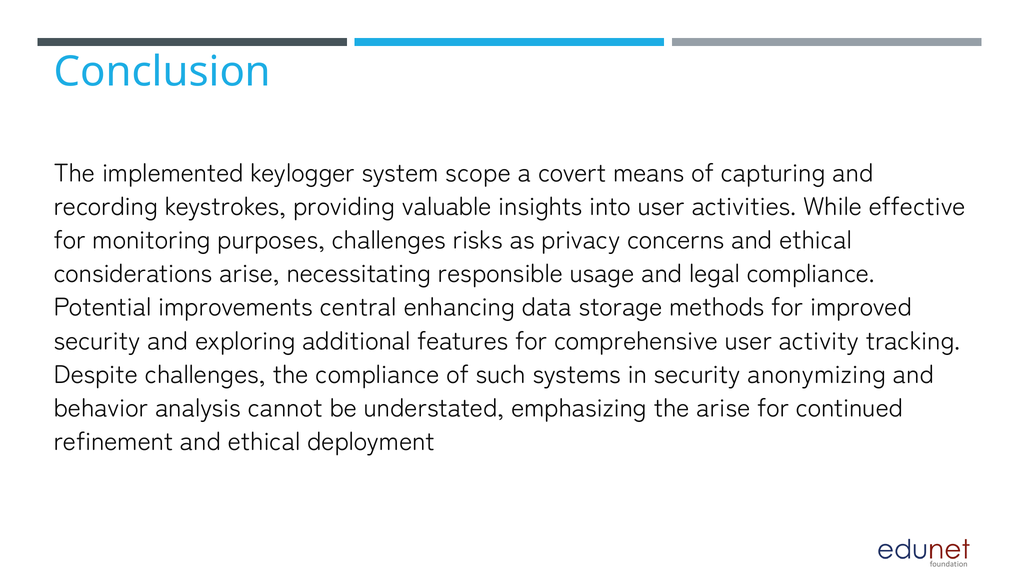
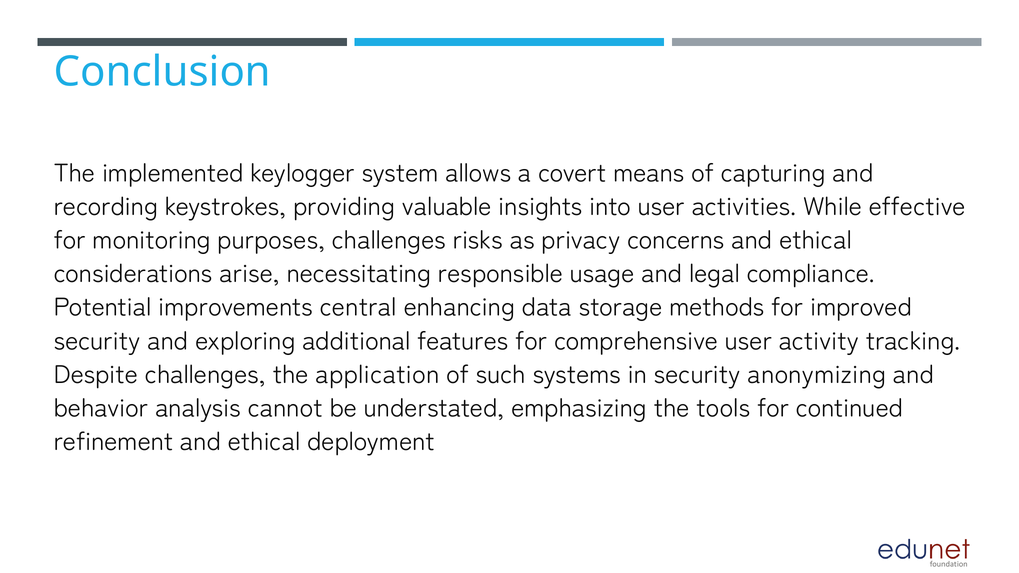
scope: scope -> allows
the compliance: compliance -> application
the arise: arise -> tools
